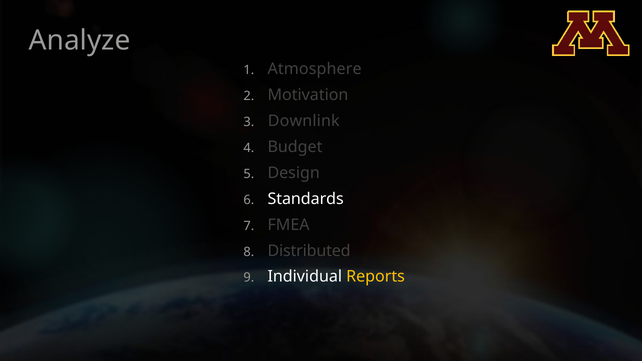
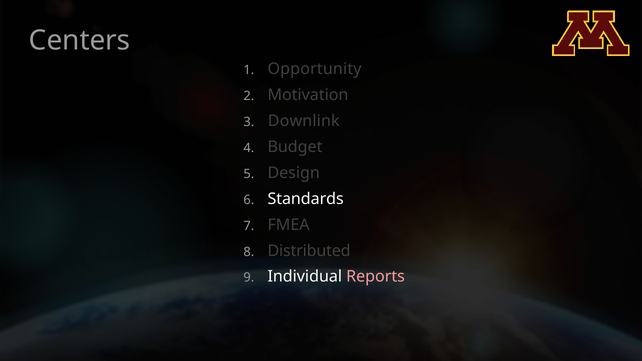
Analyze: Analyze -> Centers
Atmosphere: Atmosphere -> Opportunity
Reports colour: yellow -> pink
